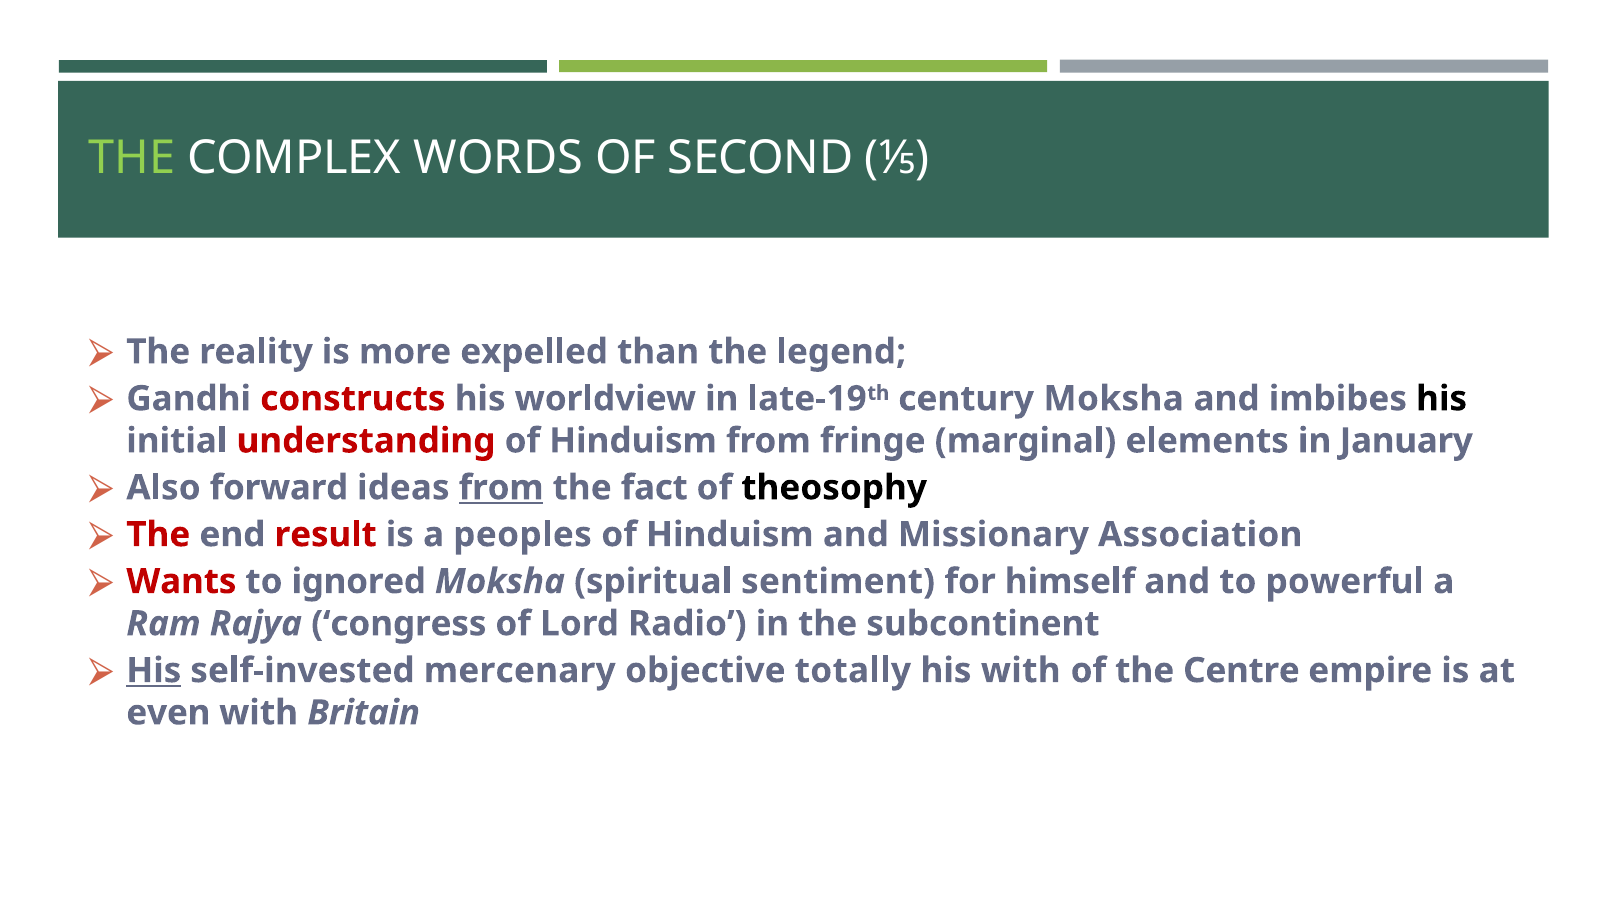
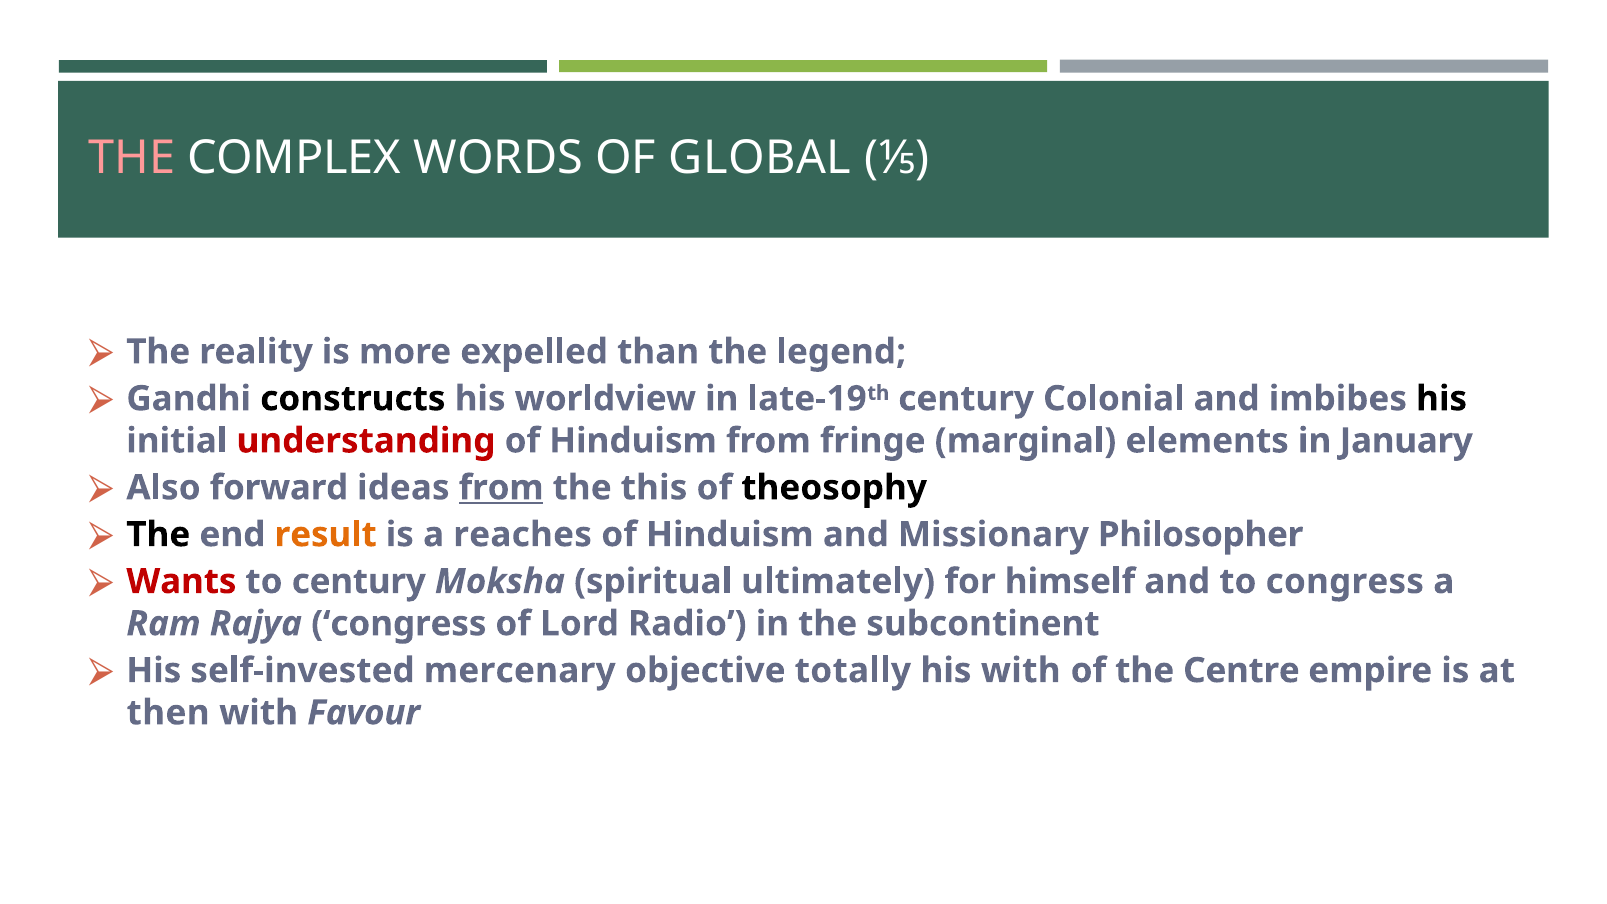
THE at (132, 158) colour: light green -> pink
SECOND: SECOND -> GLOBAL
constructs colour: red -> black
century Moksha: Moksha -> Colonial
fact: fact -> this
The at (158, 535) colour: red -> black
result colour: red -> orange
peoples: peoples -> reaches
Association: Association -> Philosopher
to ignored: ignored -> century
sentiment: sentiment -> ultimately
to powerful: powerful -> congress
His at (154, 671) underline: present -> none
even: even -> then
Britain: Britain -> Favour
